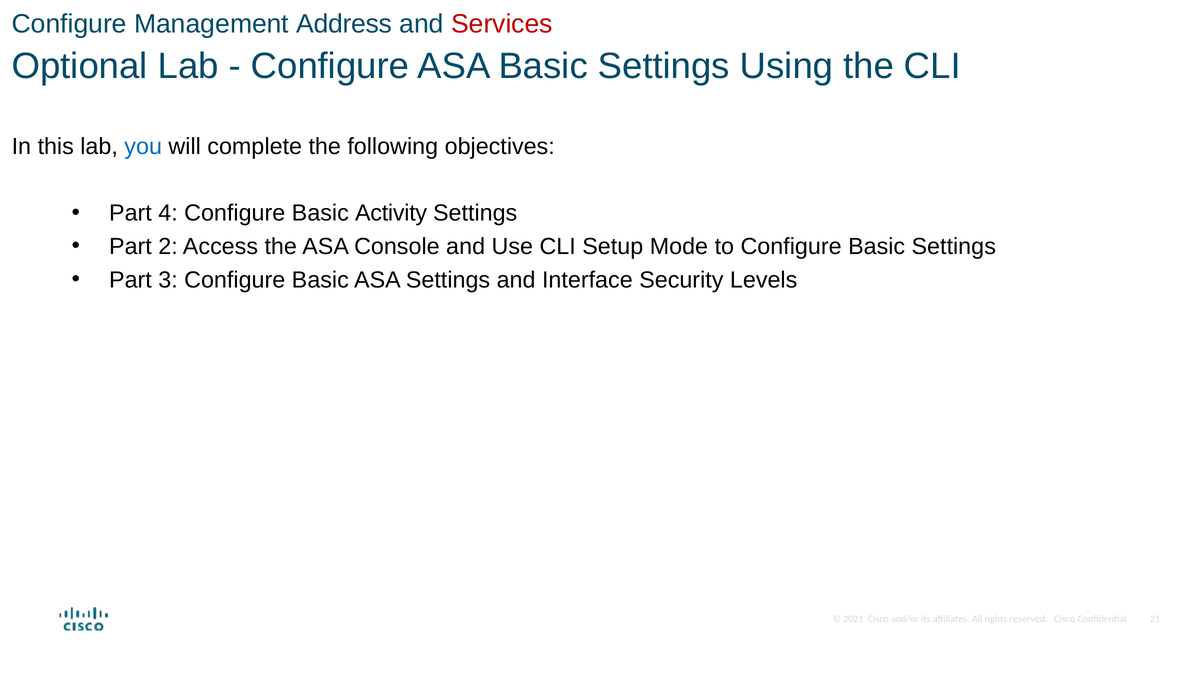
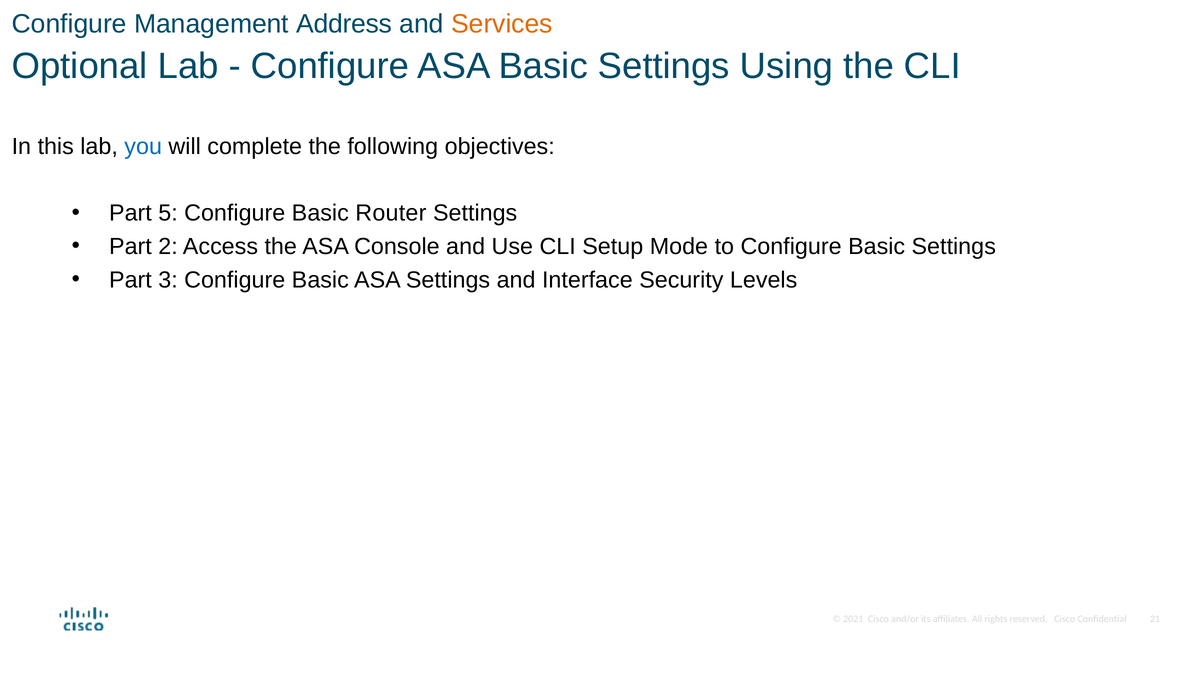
Services colour: red -> orange
4: 4 -> 5
Activity: Activity -> Router
